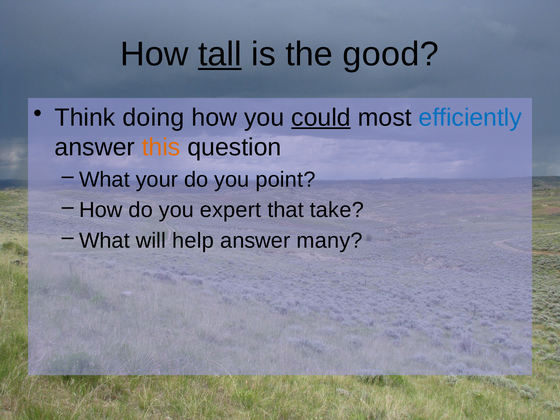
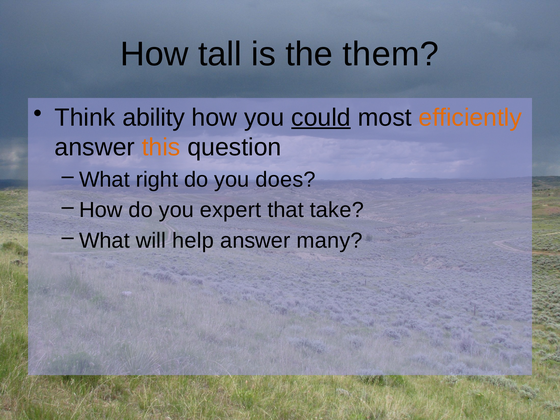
tall underline: present -> none
good: good -> them
doing: doing -> ability
efficiently colour: blue -> orange
your: your -> right
point: point -> does
